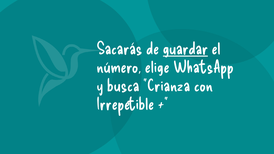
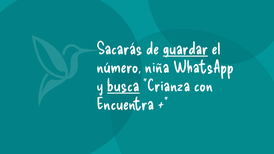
elige: elige -> niña
busca underline: none -> present
Irrepetible: Irrepetible -> Encuentra
